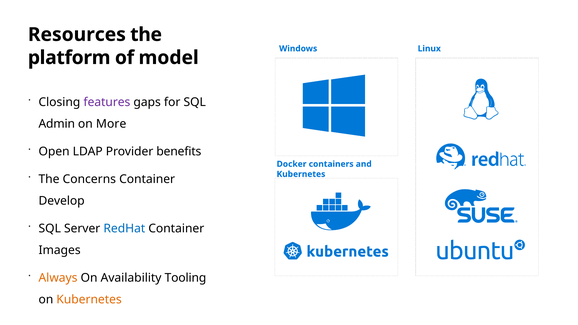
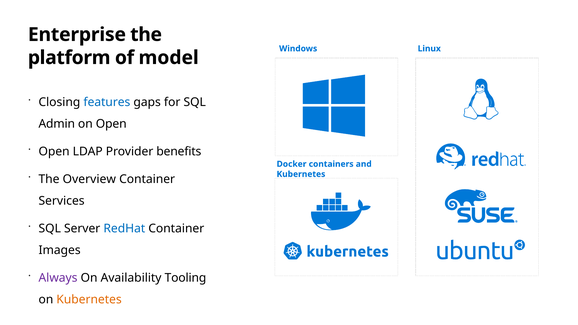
Resources: Resources -> Enterprise
features colour: purple -> blue
on More: More -> Open
Concerns: Concerns -> Overview
Develop: Develop -> Services
Always colour: orange -> purple
